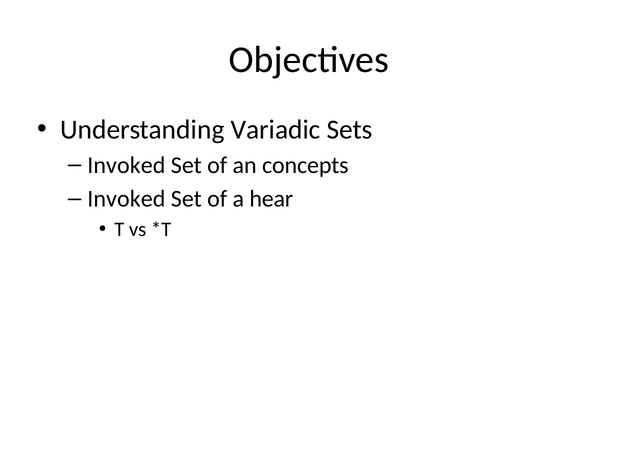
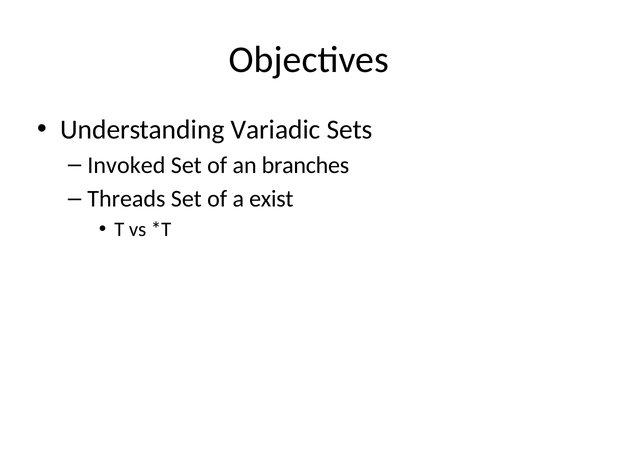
concepts: concepts -> branches
Invoked at (126, 199): Invoked -> Threads
hear: hear -> exist
